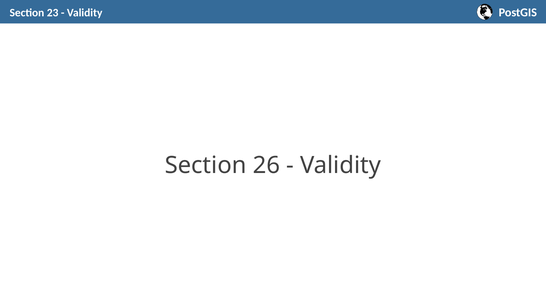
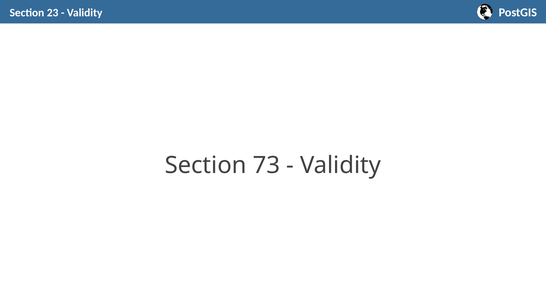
26: 26 -> 73
